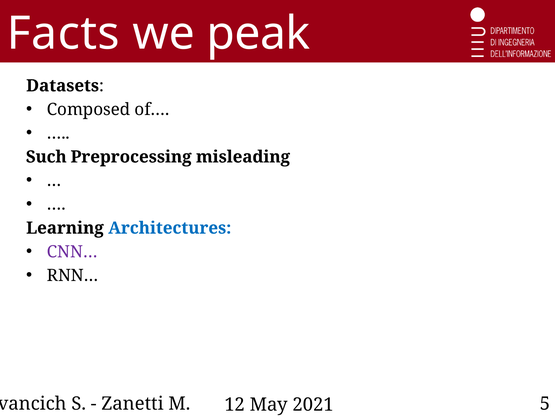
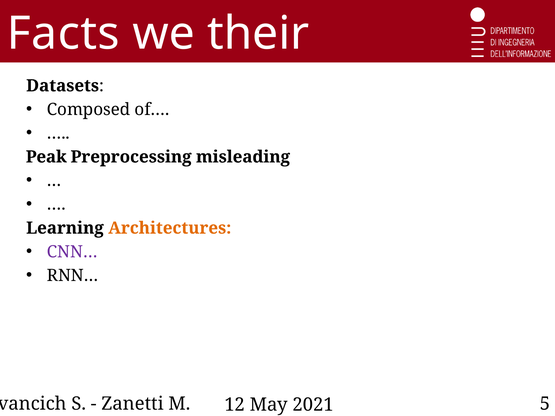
peak: peak -> their
Such: Such -> Peak
Architectures colour: blue -> orange
